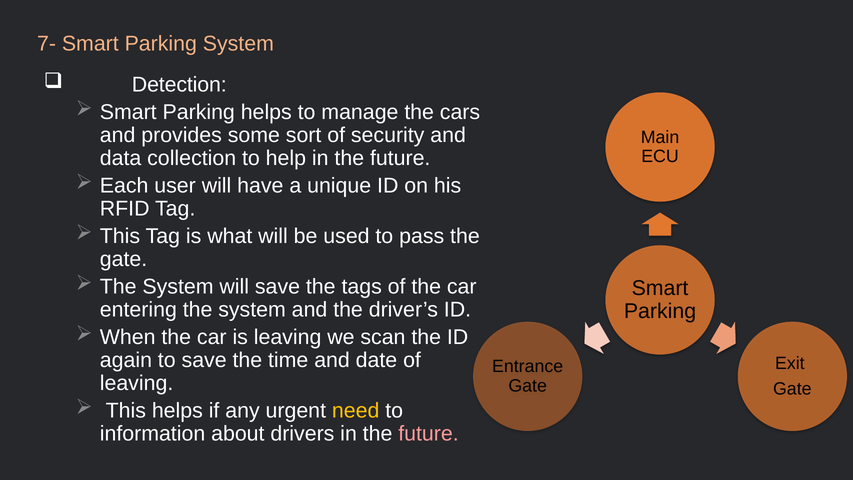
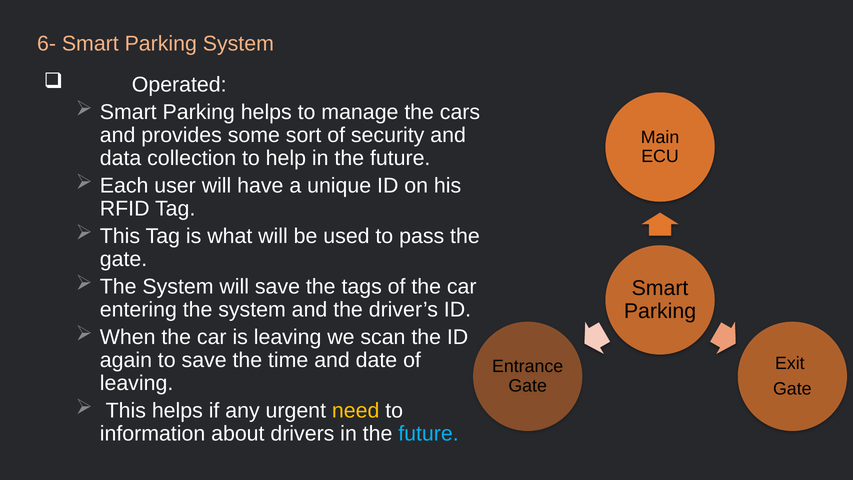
7-: 7- -> 6-
Detection: Detection -> Operated
future at (429, 433) colour: pink -> light blue
